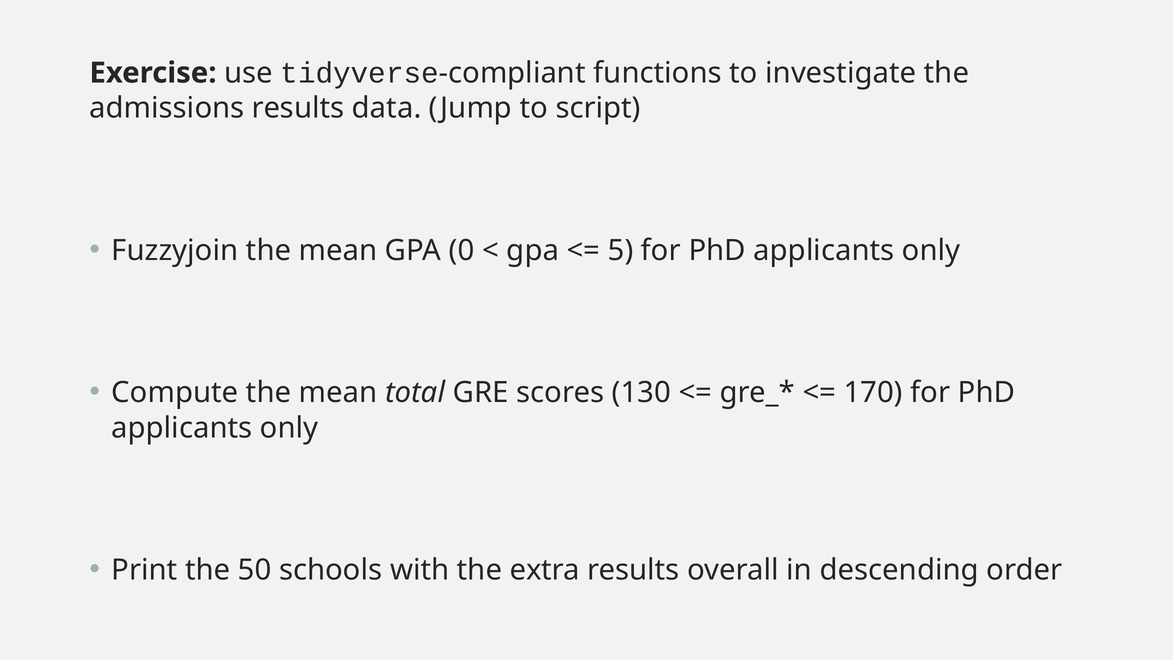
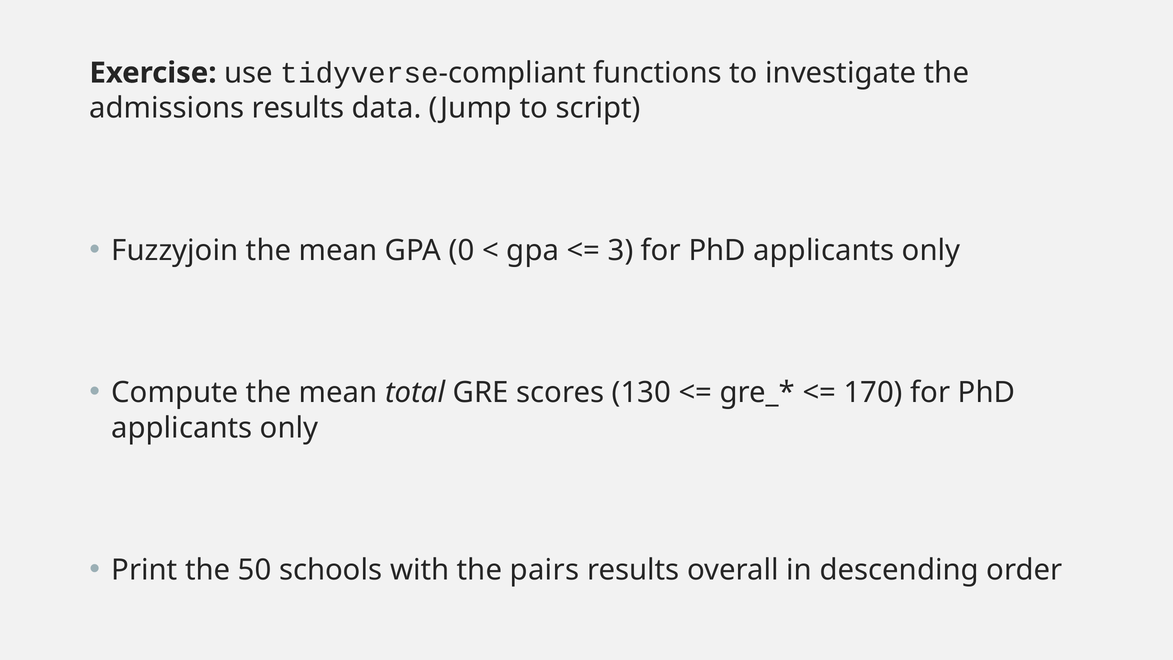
5: 5 -> 3
extra: extra -> pairs
